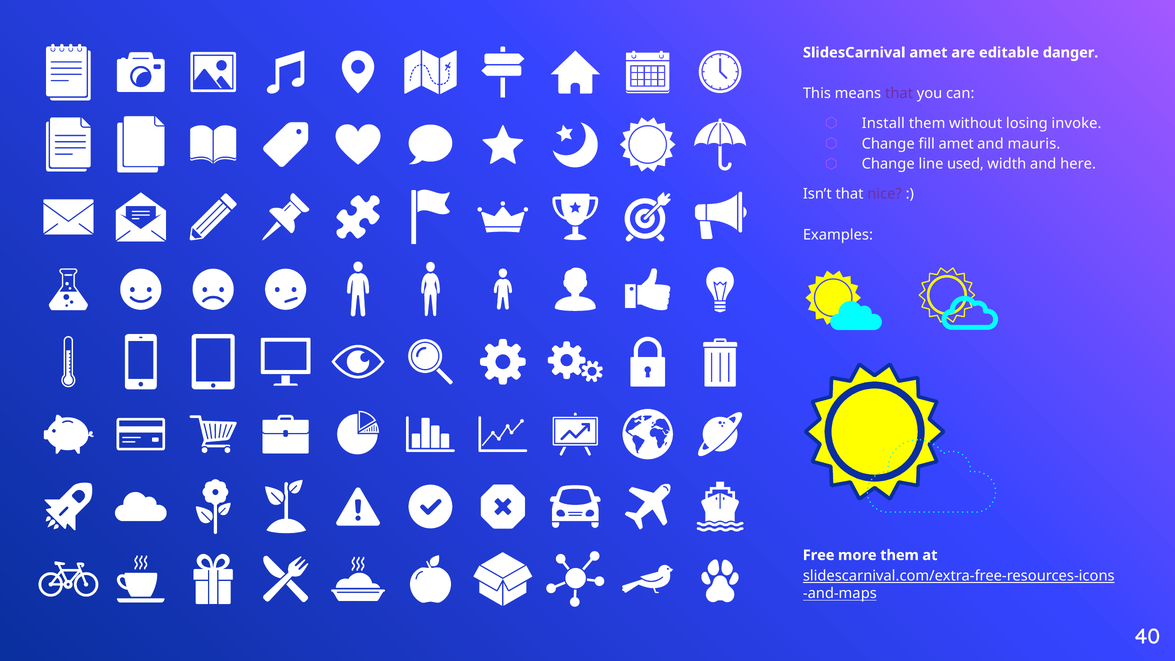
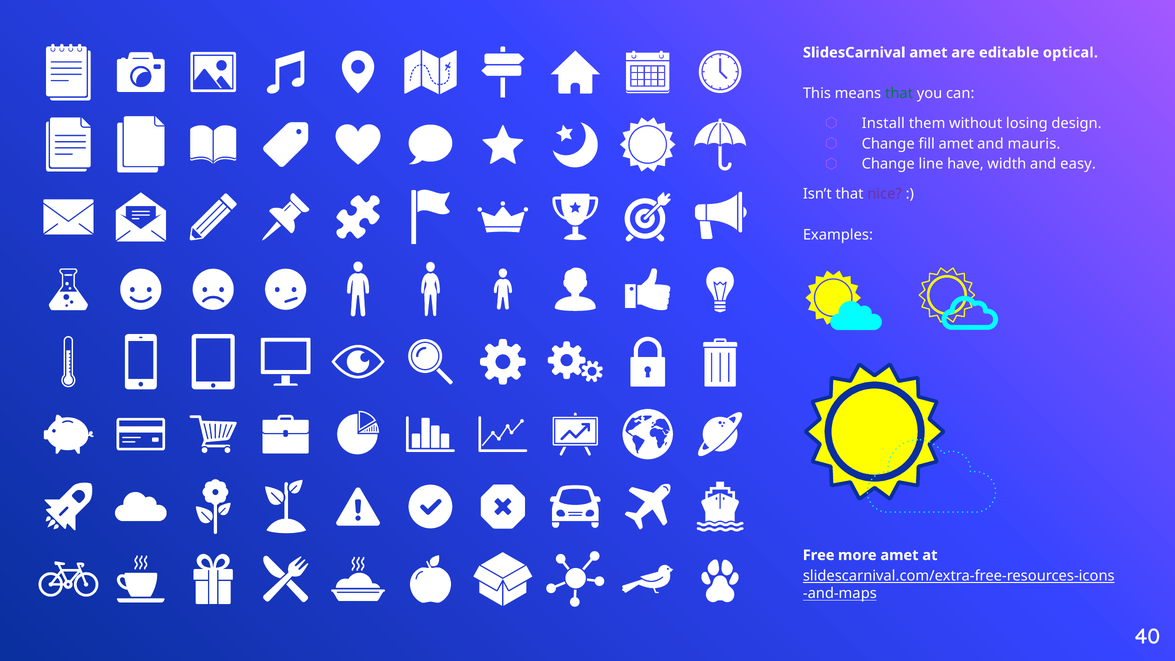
danger: danger -> optical
that at (899, 93) colour: purple -> green
invoke: invoke -> design
used: used -> have
here: here -> easy
more them: them -> amet
